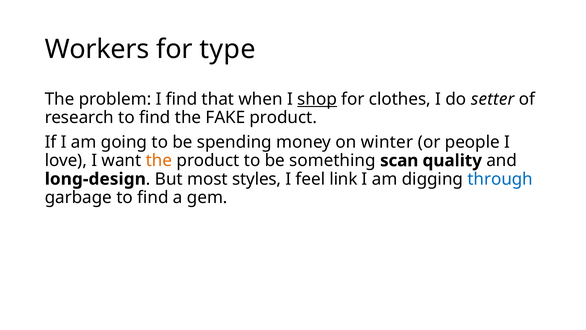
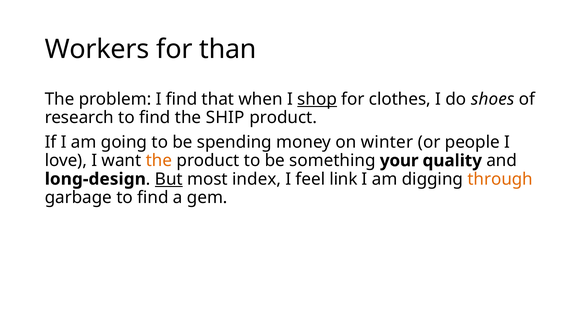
type: type -> than
setter: setter -> shoes
FAKE: FAKE -> SHIP
scan: scan -> your
But underline: none -> present
styles: styles -> index
through colour: blue -> orange
